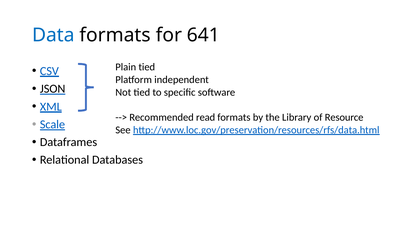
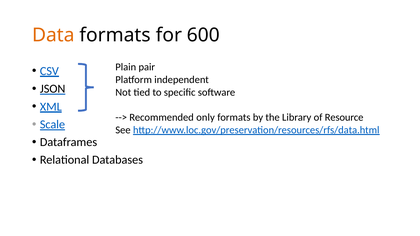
Data colour: blue -> orange
641: 641 -> 600
Plain tied: tied -> pair
read: read -> only
